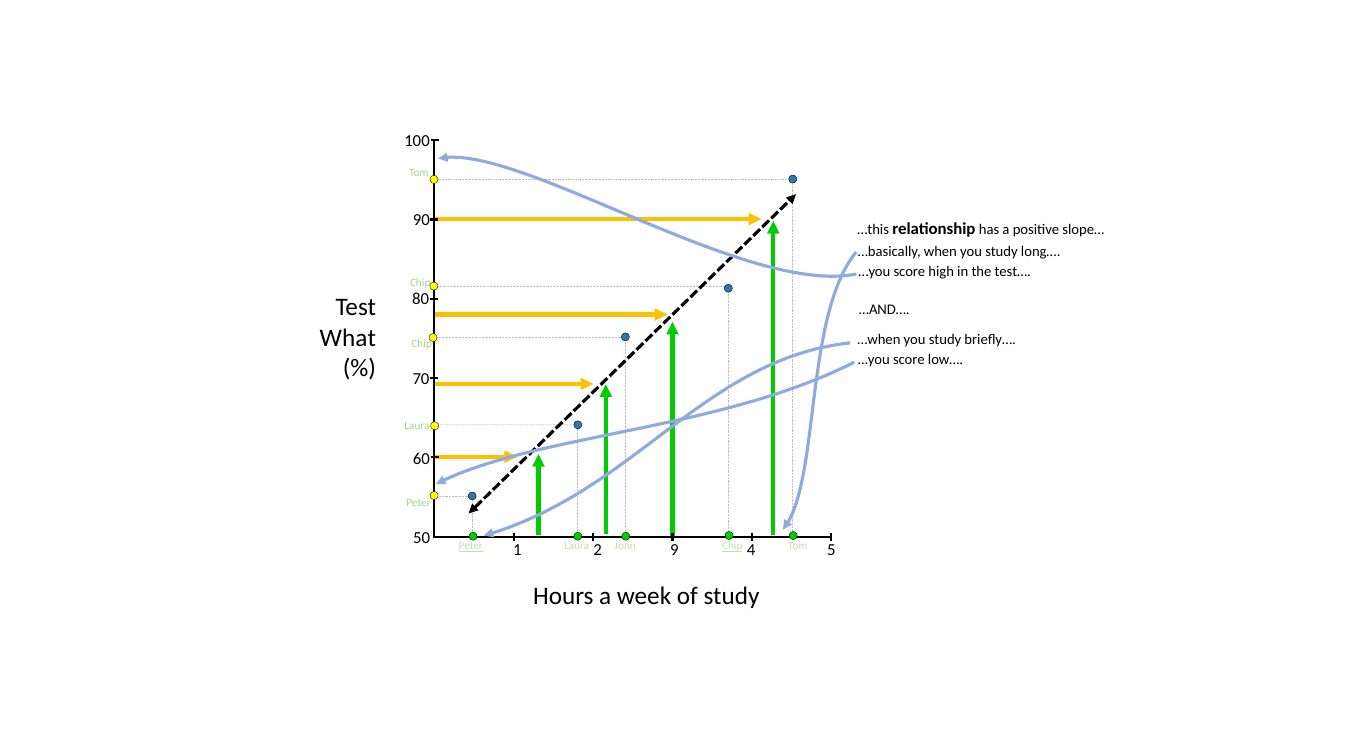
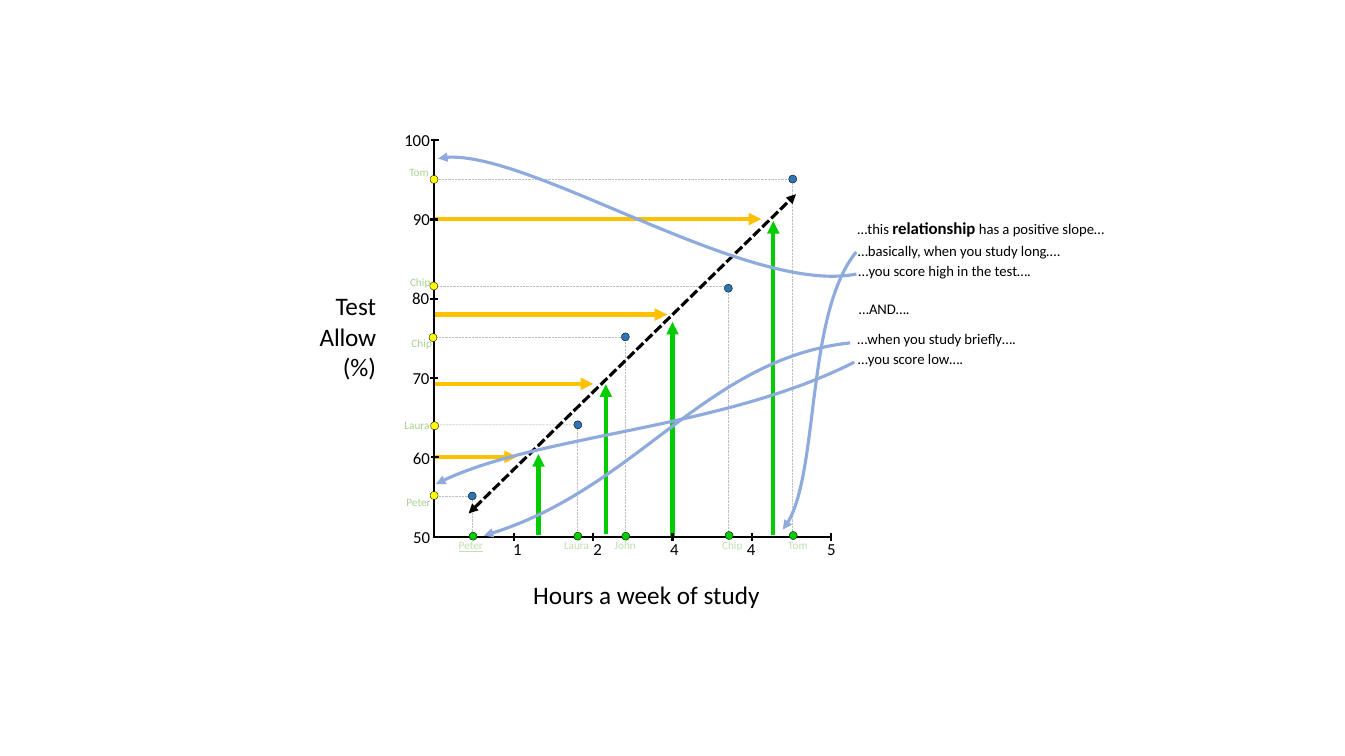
What: What -> Allow
Chip at (732, 547) underline: present -> none
2 9: 9 -> 4
